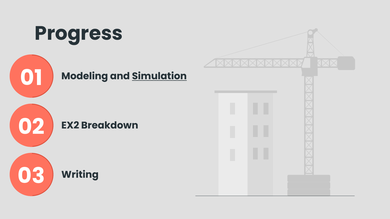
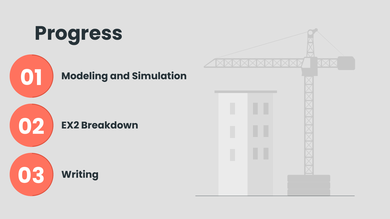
Simulation underline: present -> none
